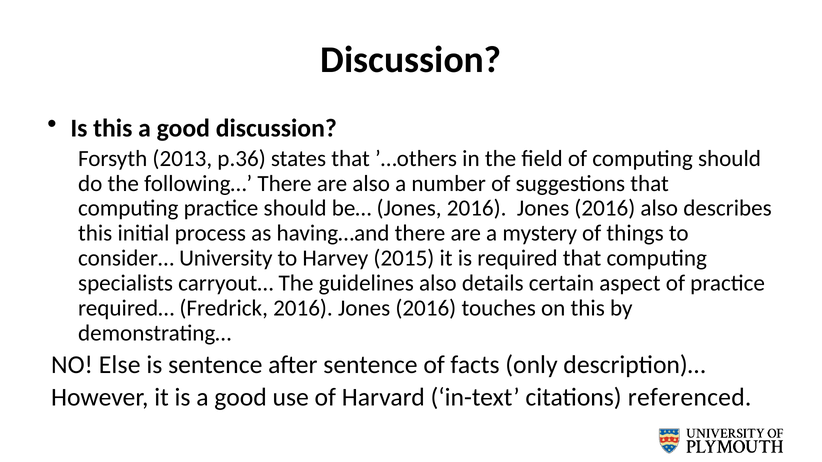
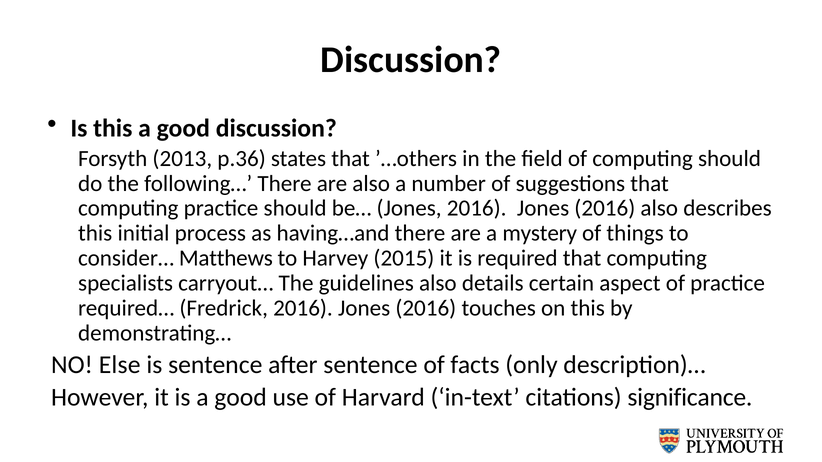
University: University -> Matthews
referenced: referenced -> significance
